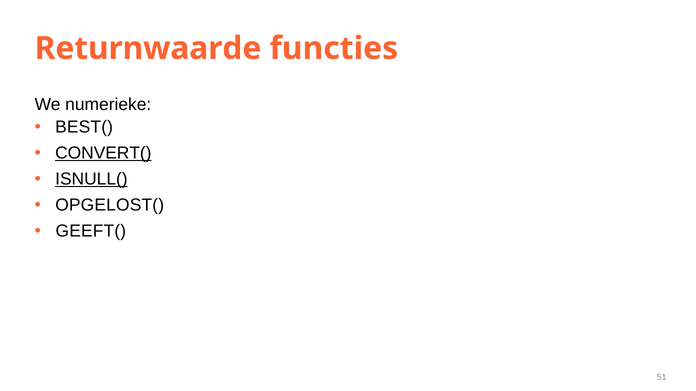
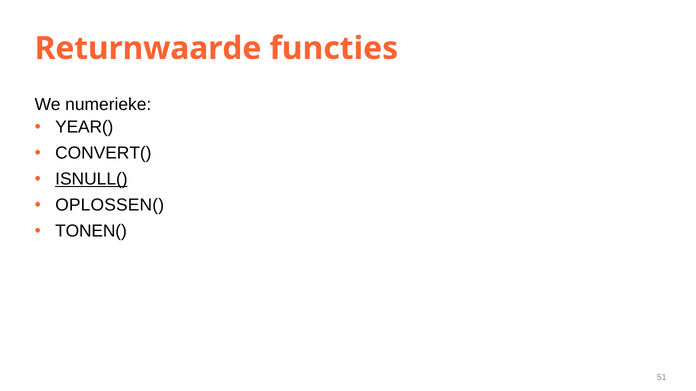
BEST(: BEST( -> YEAR(
CONVERT( underline: present -> none
OPGELOST(: OPGELOST( -> OPLOSSEN(
GEEFT(: GEEFT( -> TONEN(
